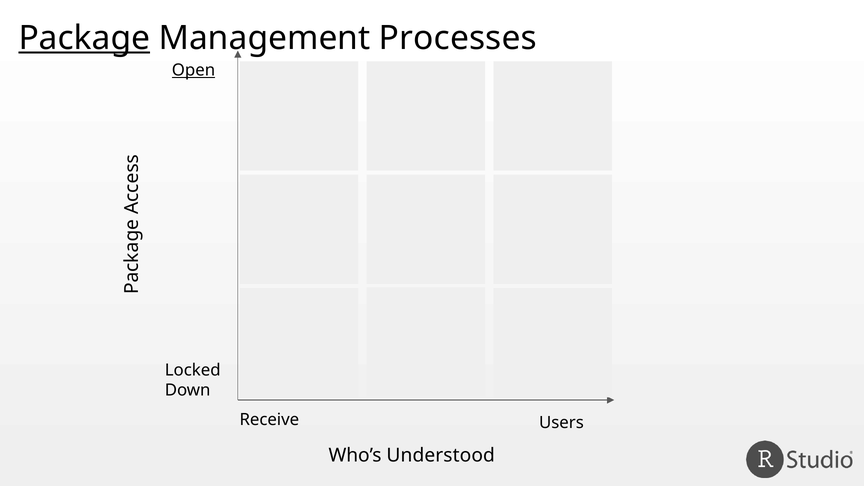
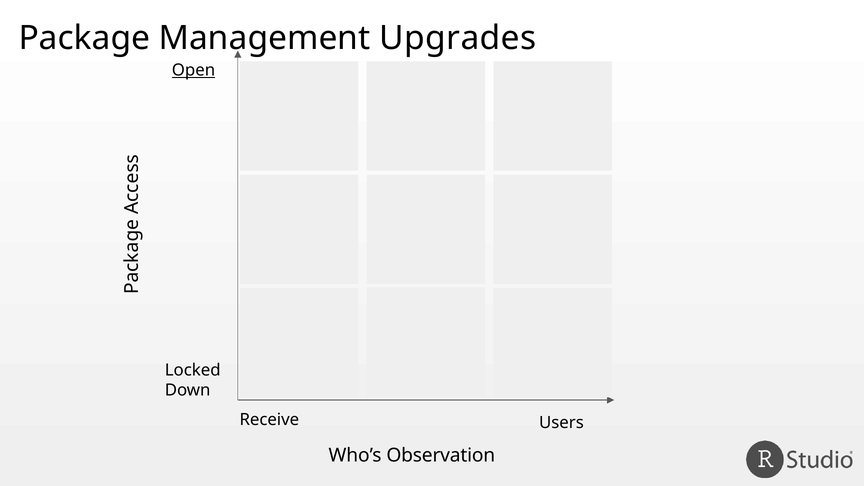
Package underline: present -> none
Processes: Processes -> Upgrades
Understood: Understood -> Observation
